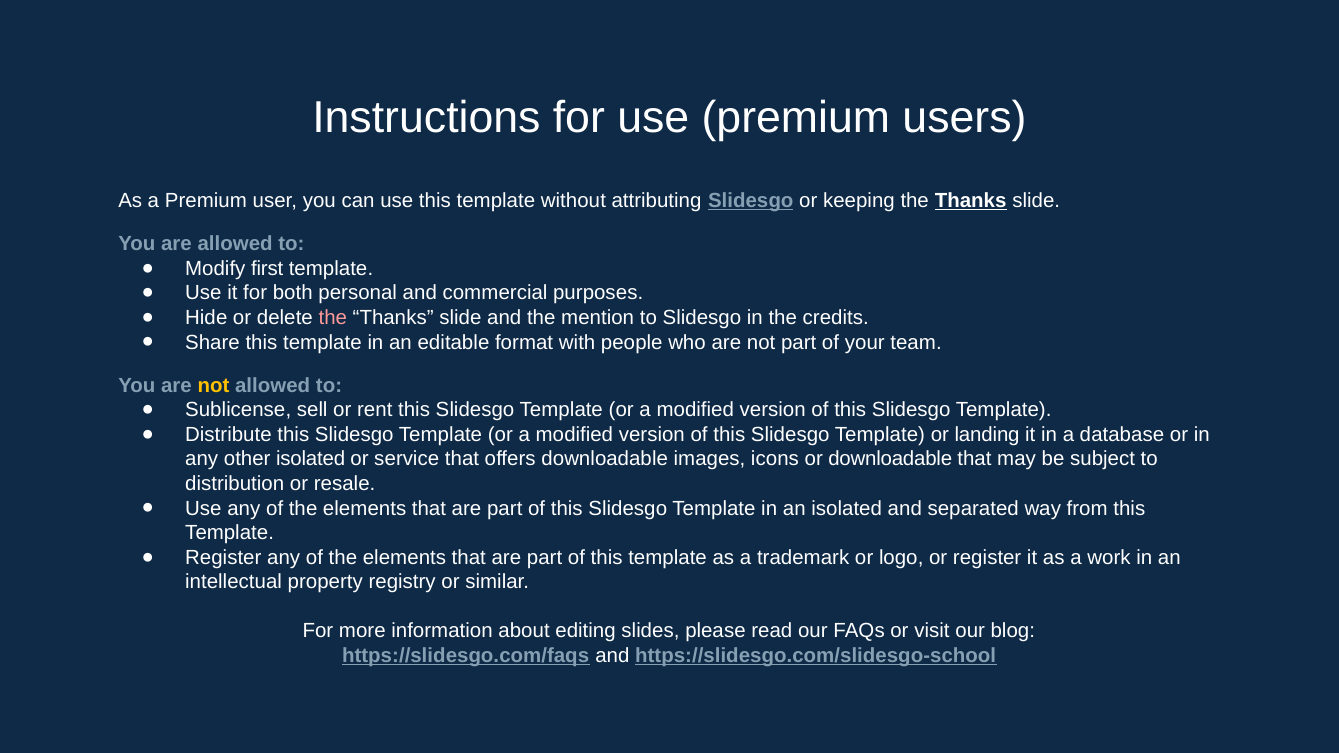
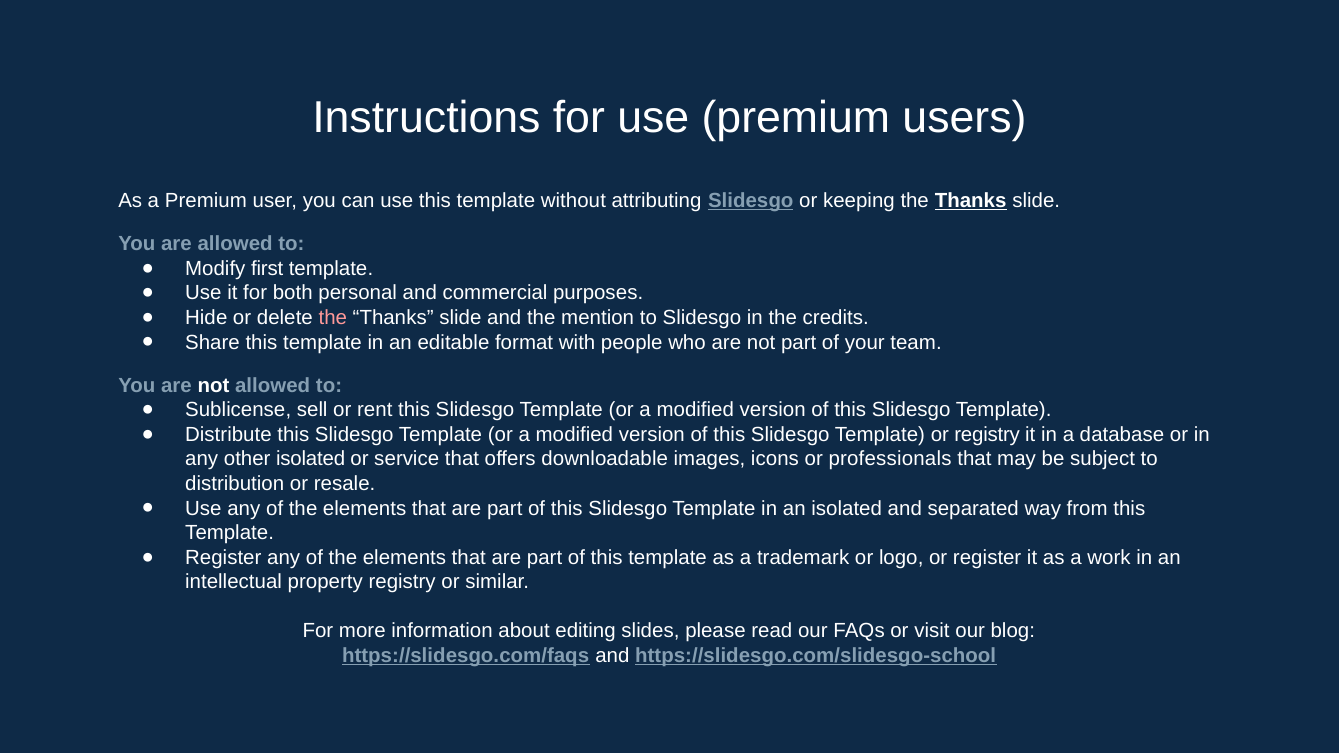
not at (213, 386) colour: yellow -> white
or landing: landing -> registry
or downloadable: downloadable -> professionals
